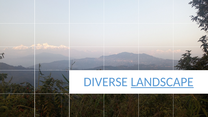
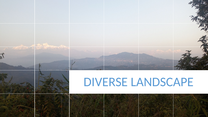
LANDSCAPE underline: present -> none
